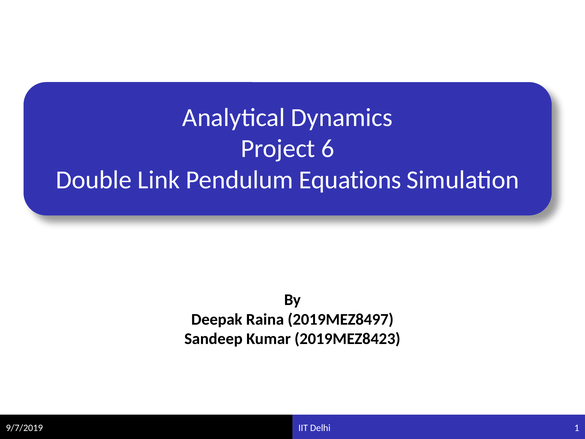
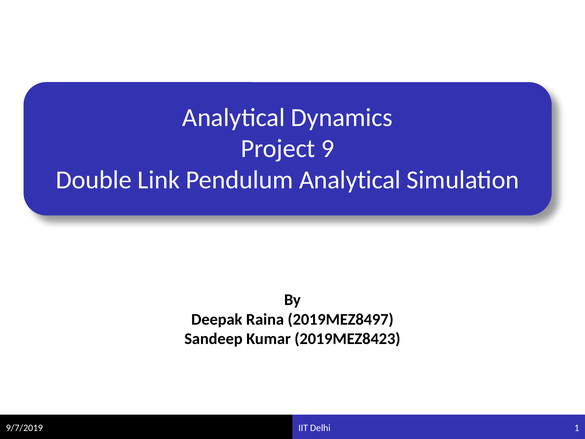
6: 6 -> 9
Pendulum Equations: Equations -> Analytical
